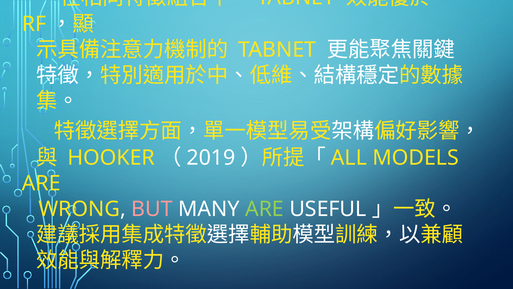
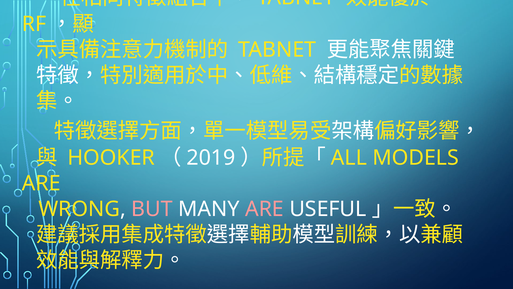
ARE at (264, 209) colour: light green -> pink
